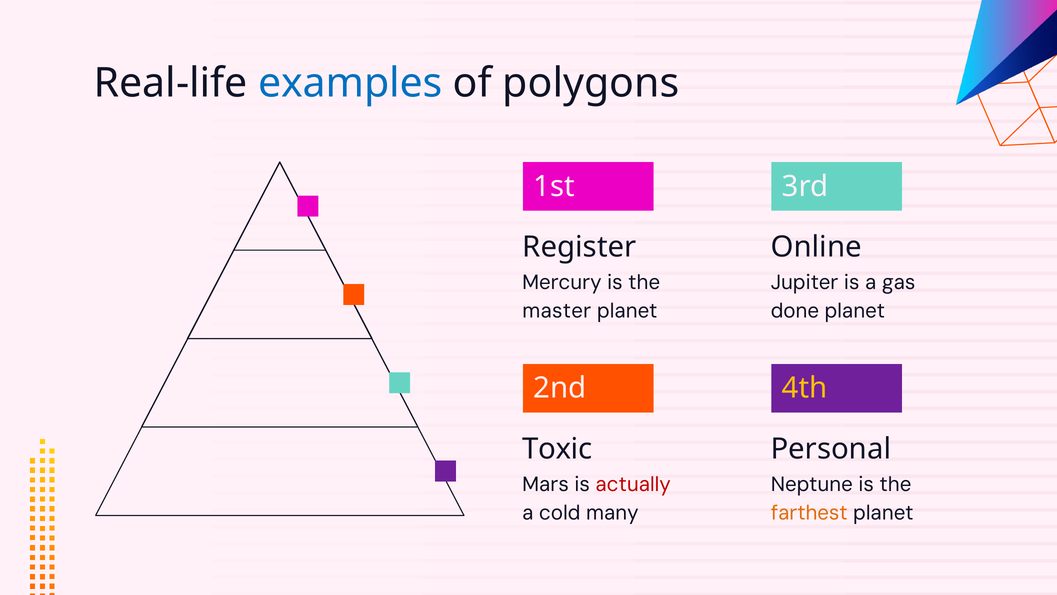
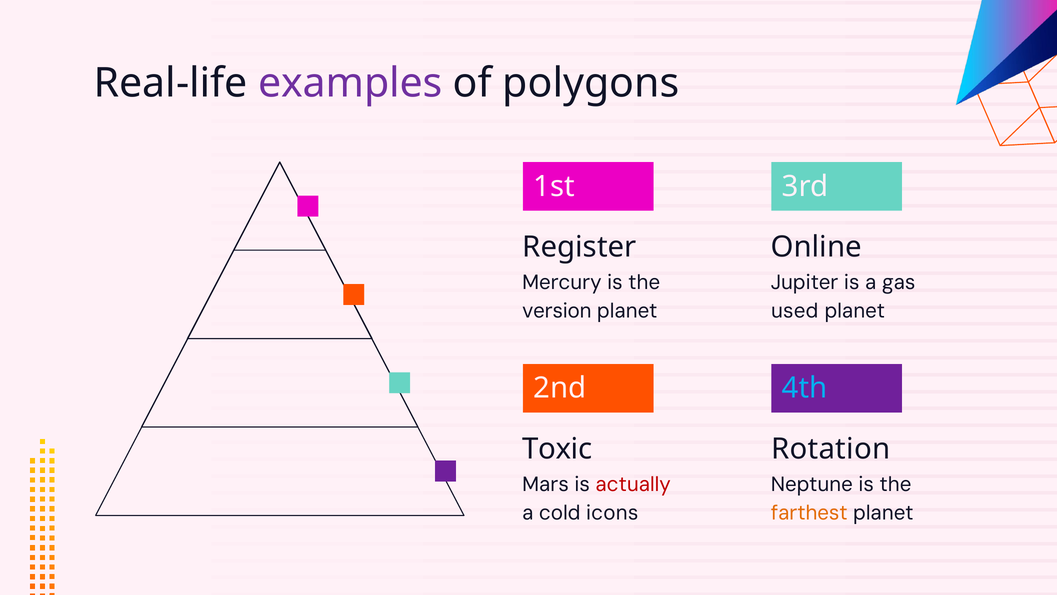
examples colour: blue -> purple
master: master -> version
done: done -> used
4th colour: yellow -> light blue
Personal: Personal -> Rotation
many: many -> icons
